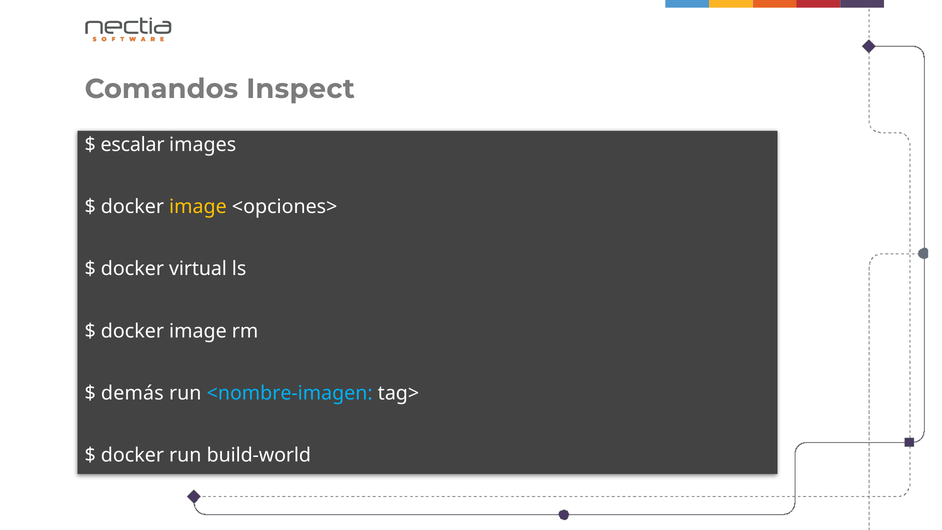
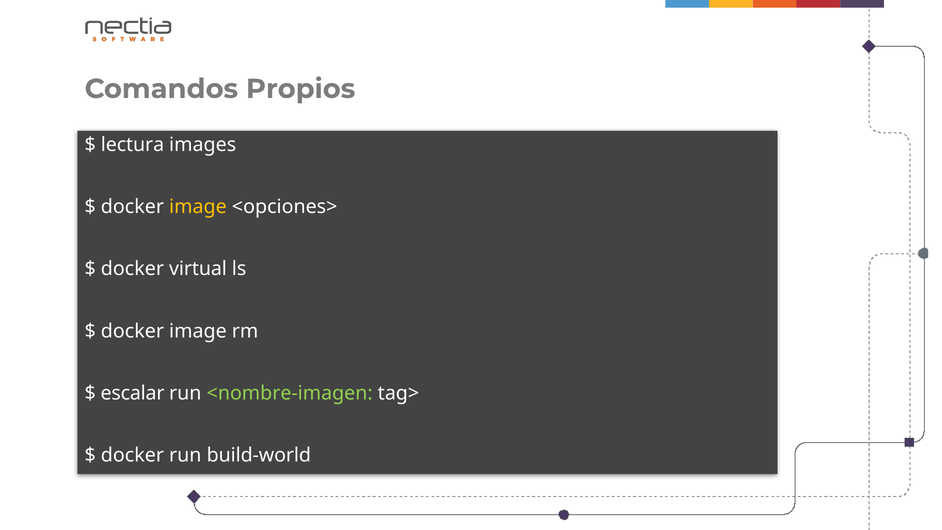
Inspect: Inspect -> Propios
escalar: escalar -> lectura
demás: demás -> escalar
<nombre-imagen colour: light blue -> light green
